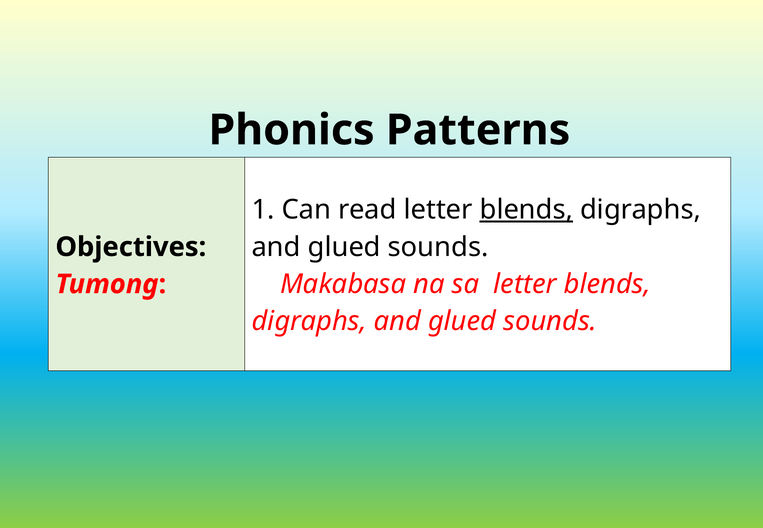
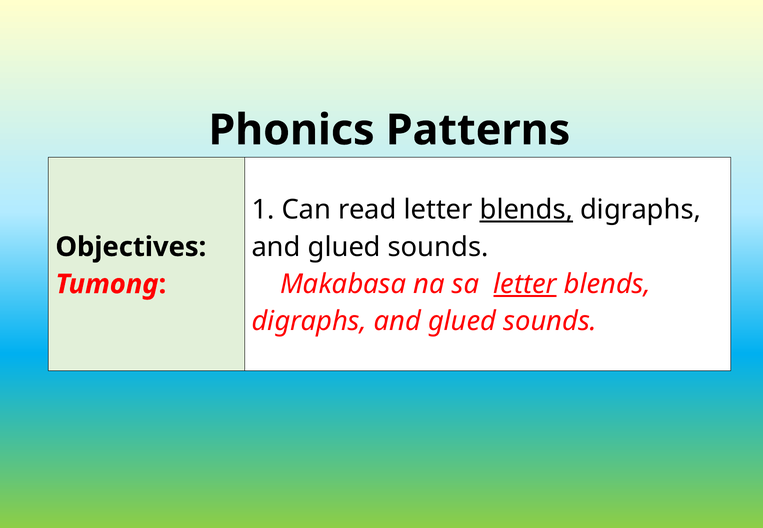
letter at (525, 284) underline: none -> present
